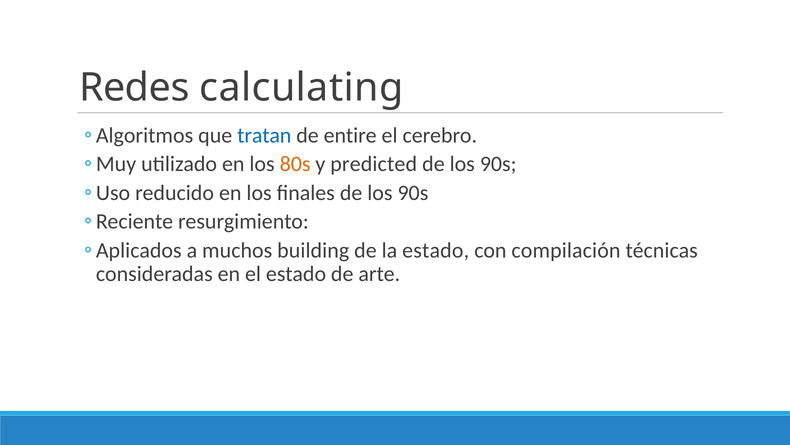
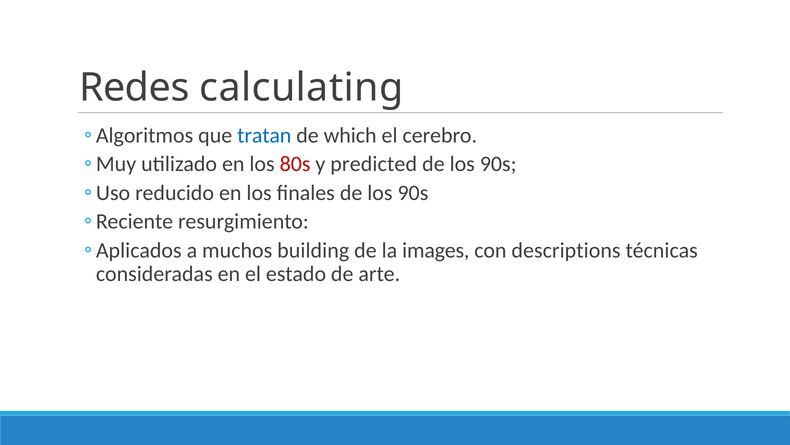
entire: entire -> which
80s colour: orange -> red
la estado: estado -> images
compilación: compilación -> descriptions
